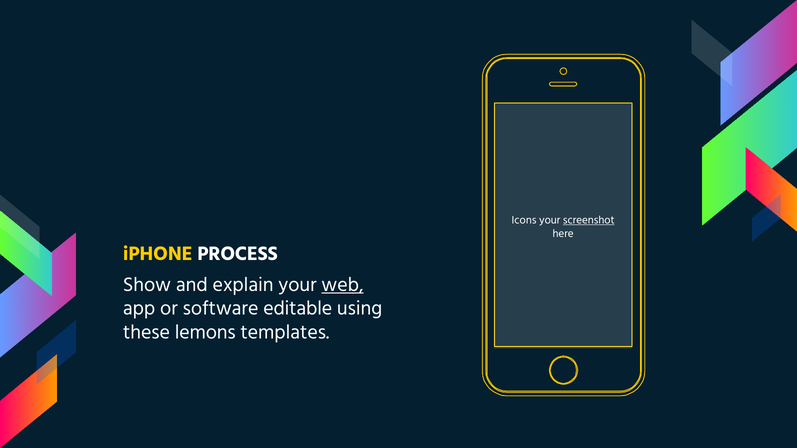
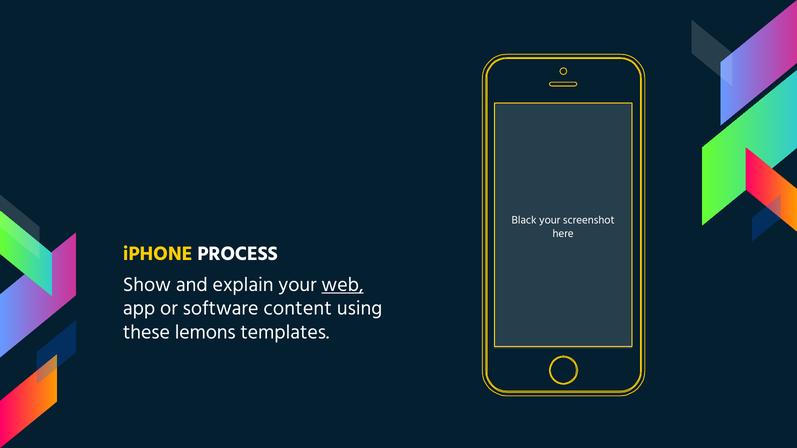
Icons: Icons -> Black
screenshot underline: present -> none
editable: editable -> content
